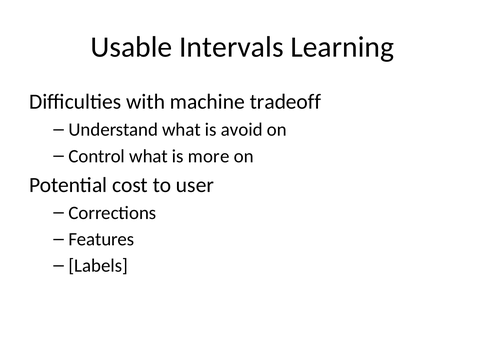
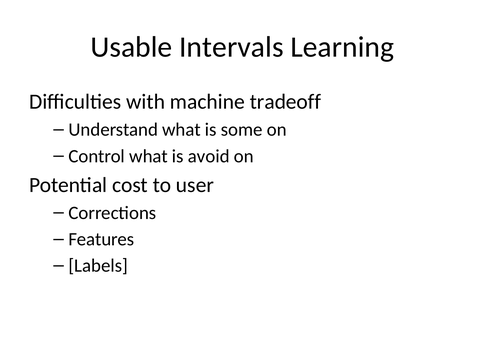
avoid: avoid -> some
more: more -> avoid
